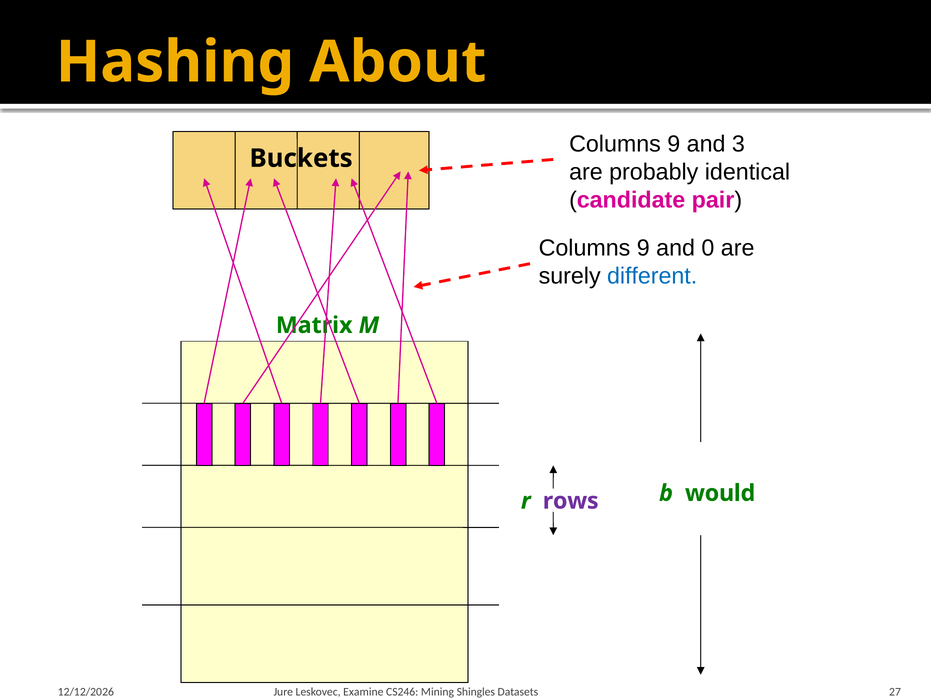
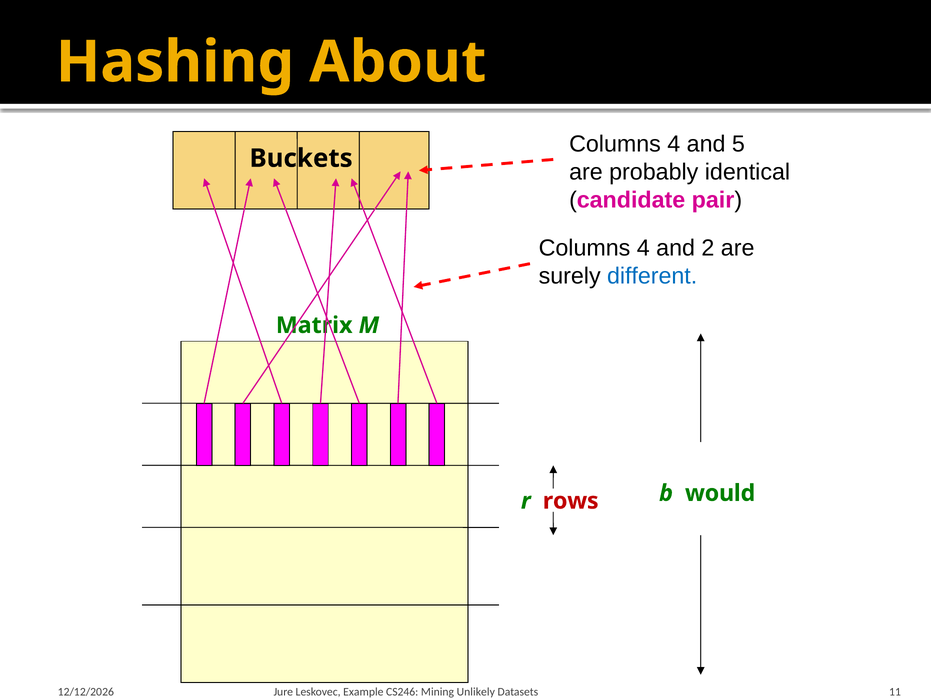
9 at (674, 144): 9 -> 4
3: 3 -> 5
9 at (643, 248): 9 -> 4
0: 0 -> 2
rows colour: purple -> red
Examine: Examine -> Example
Shingles: Shingles -> Unlikely
27: 27 -> 11
